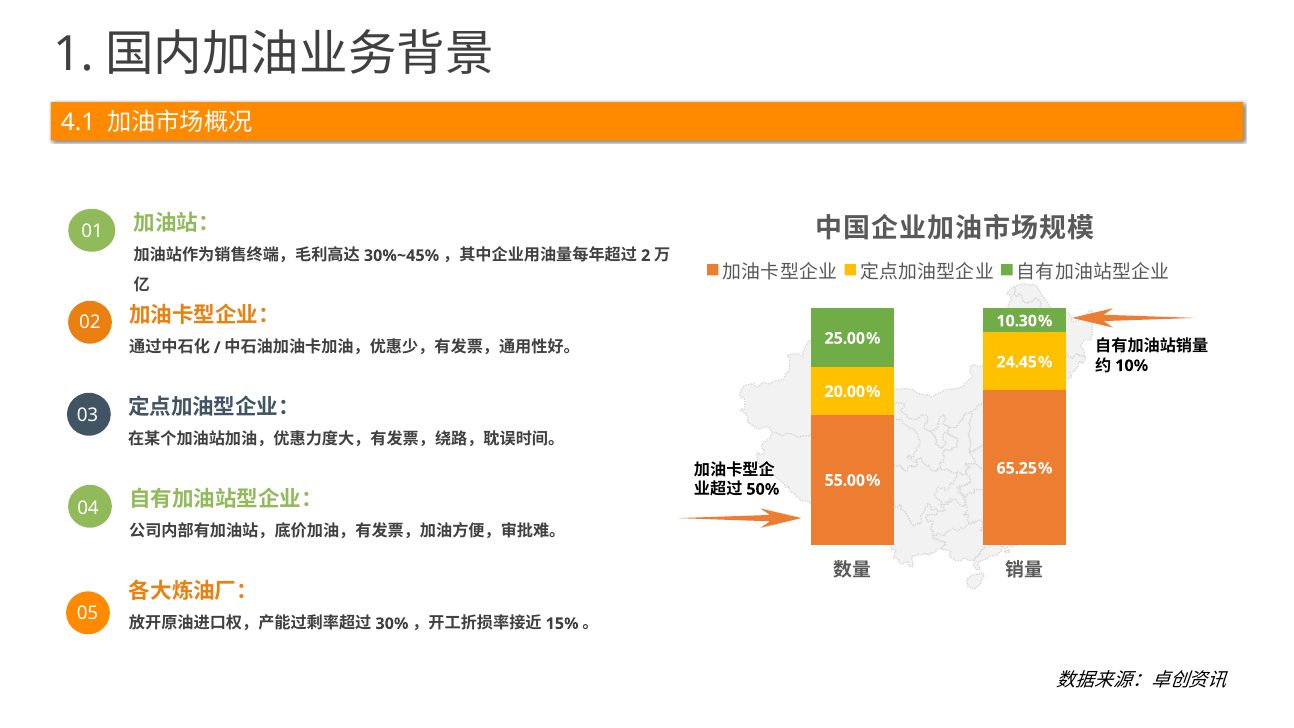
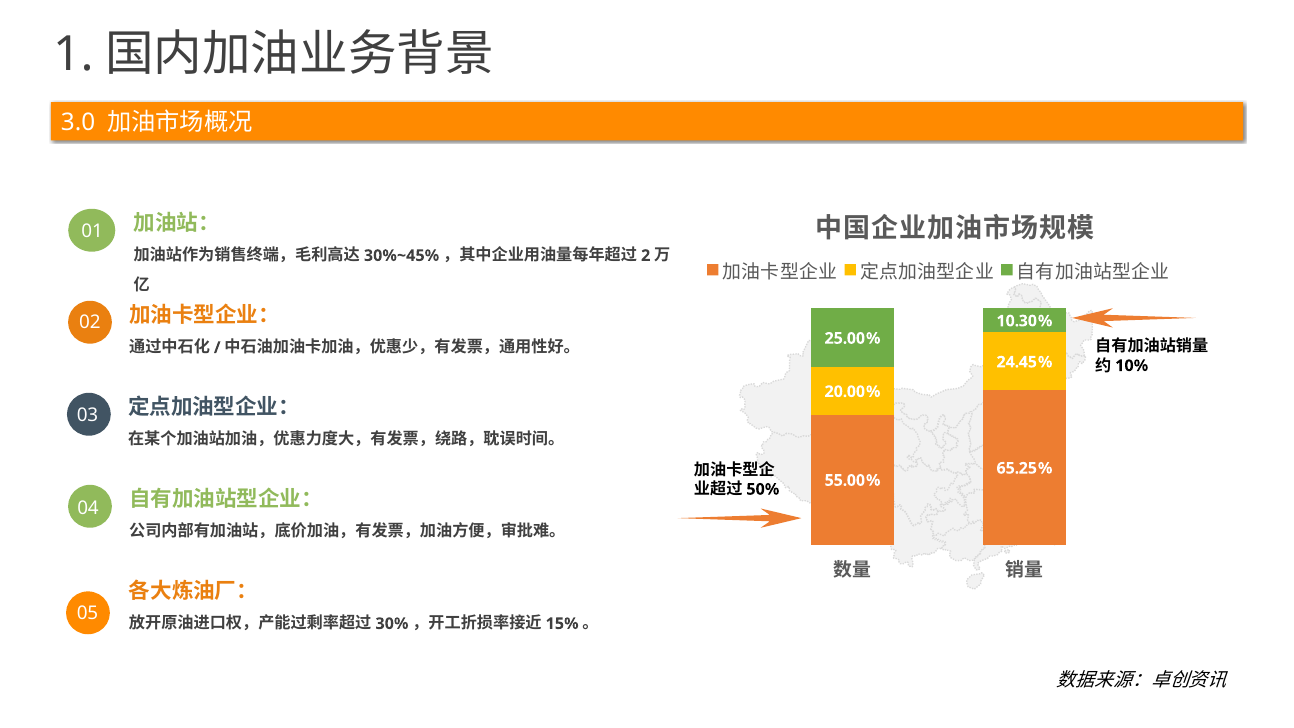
4.1: 4.1 -> 3.0
